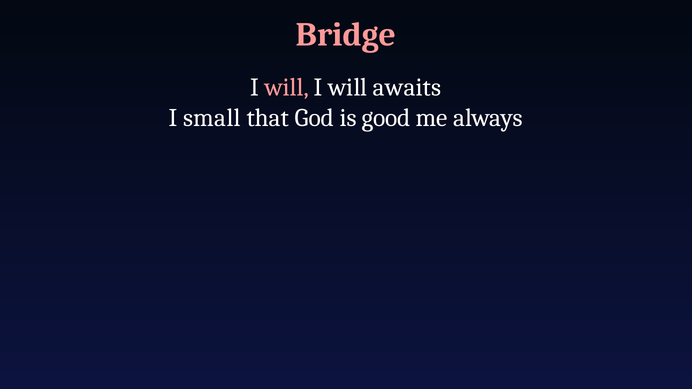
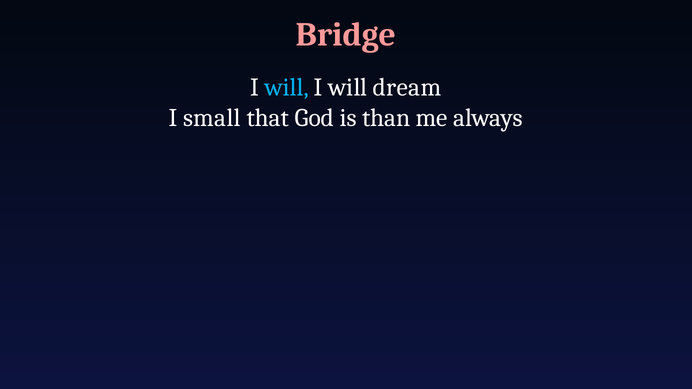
will at (287, 88) colour: pink -> light blue
awaits: awaits -> dream
good: good -> than
